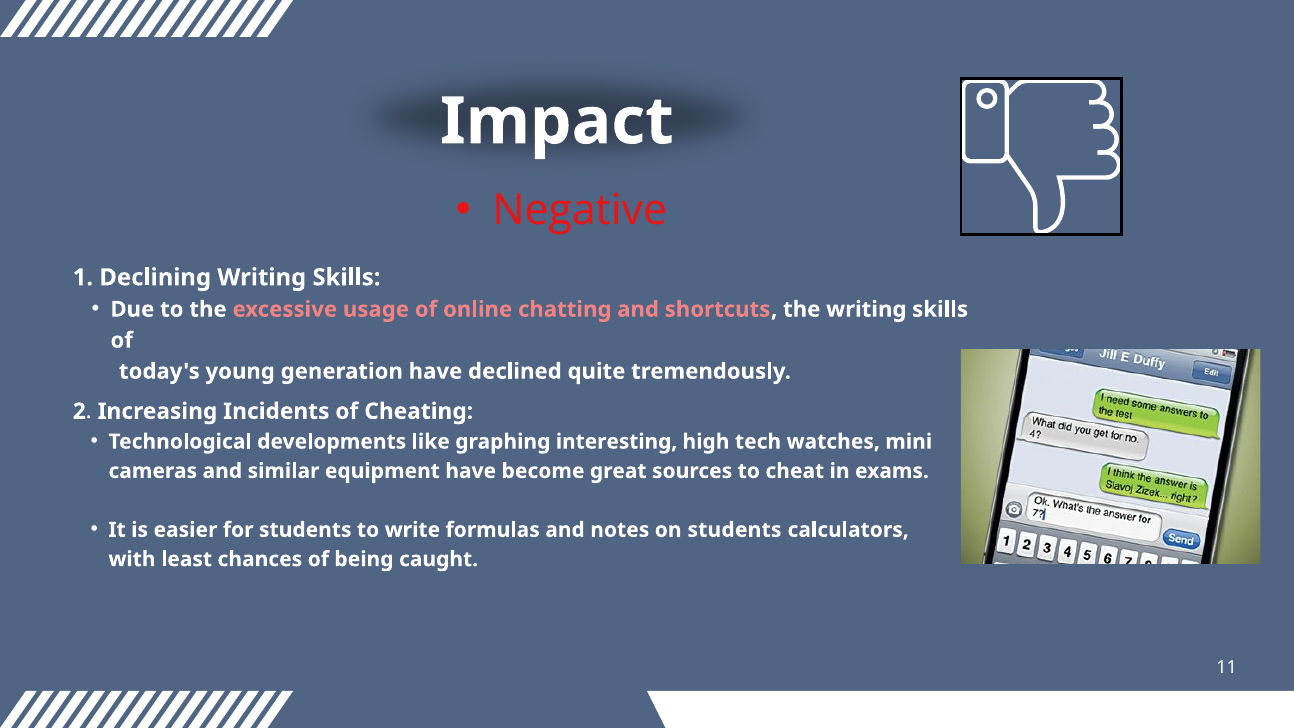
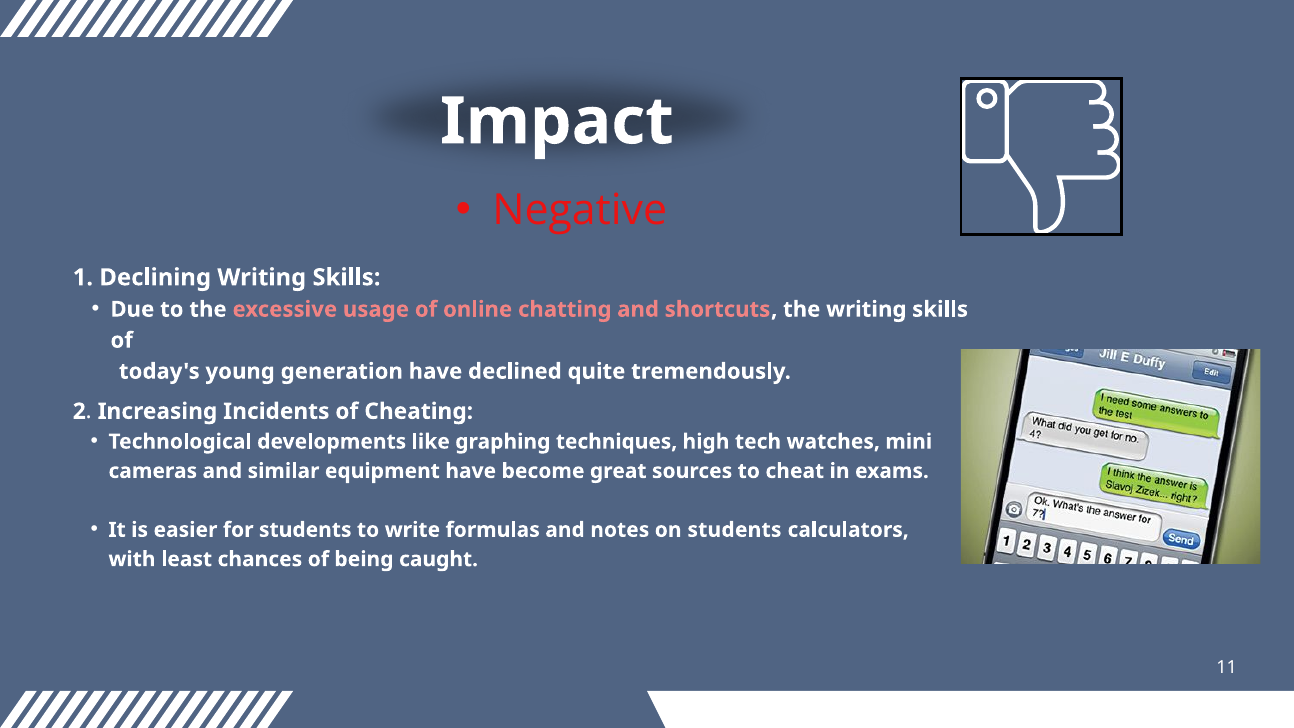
interesting: interesting -> techniques
